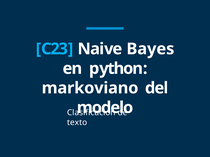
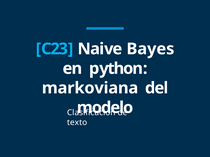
markoviano: markoviano -> markoviana
